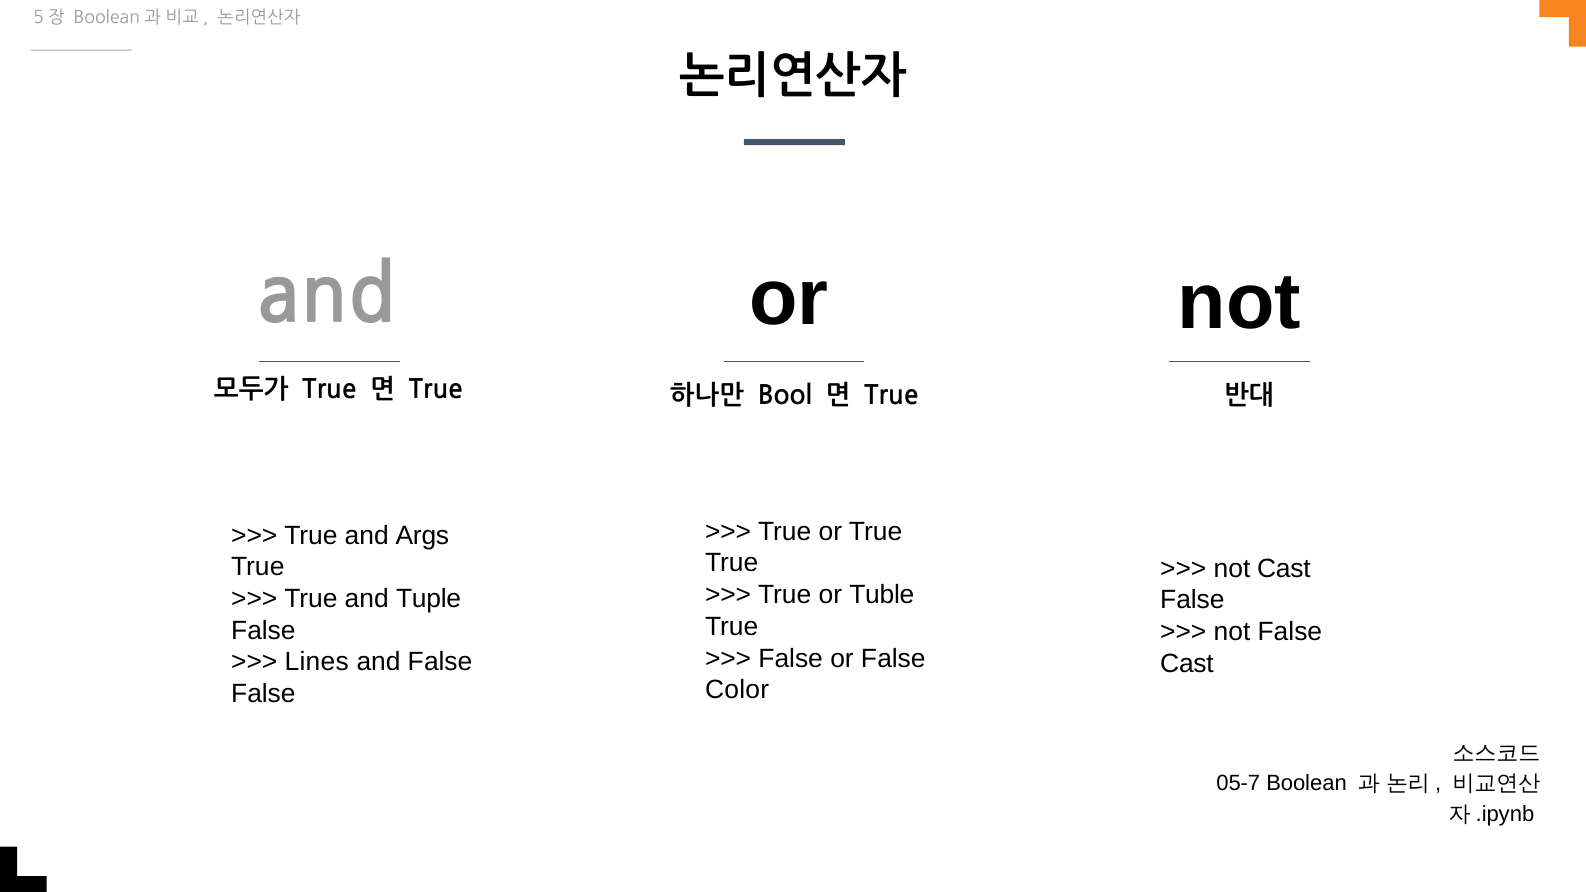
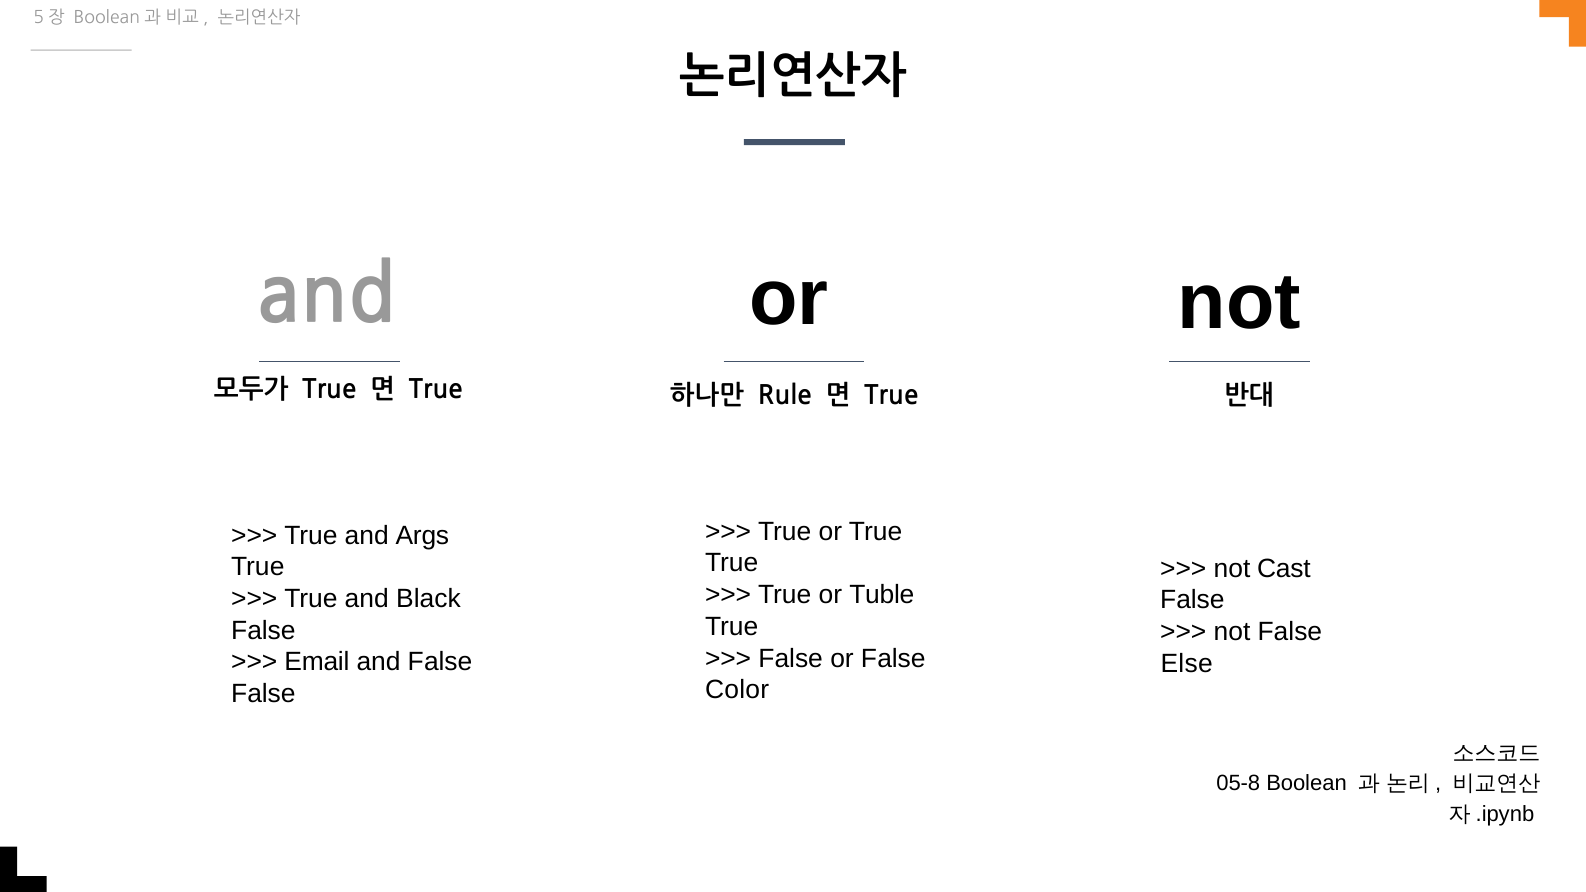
Bool: Bool -> Rule
Tuple: Tuple -> Black
Lines: Lines -> Email
Cast at (1187, 664): Cast -> Else
05-7: 05-7 -> 05-8
